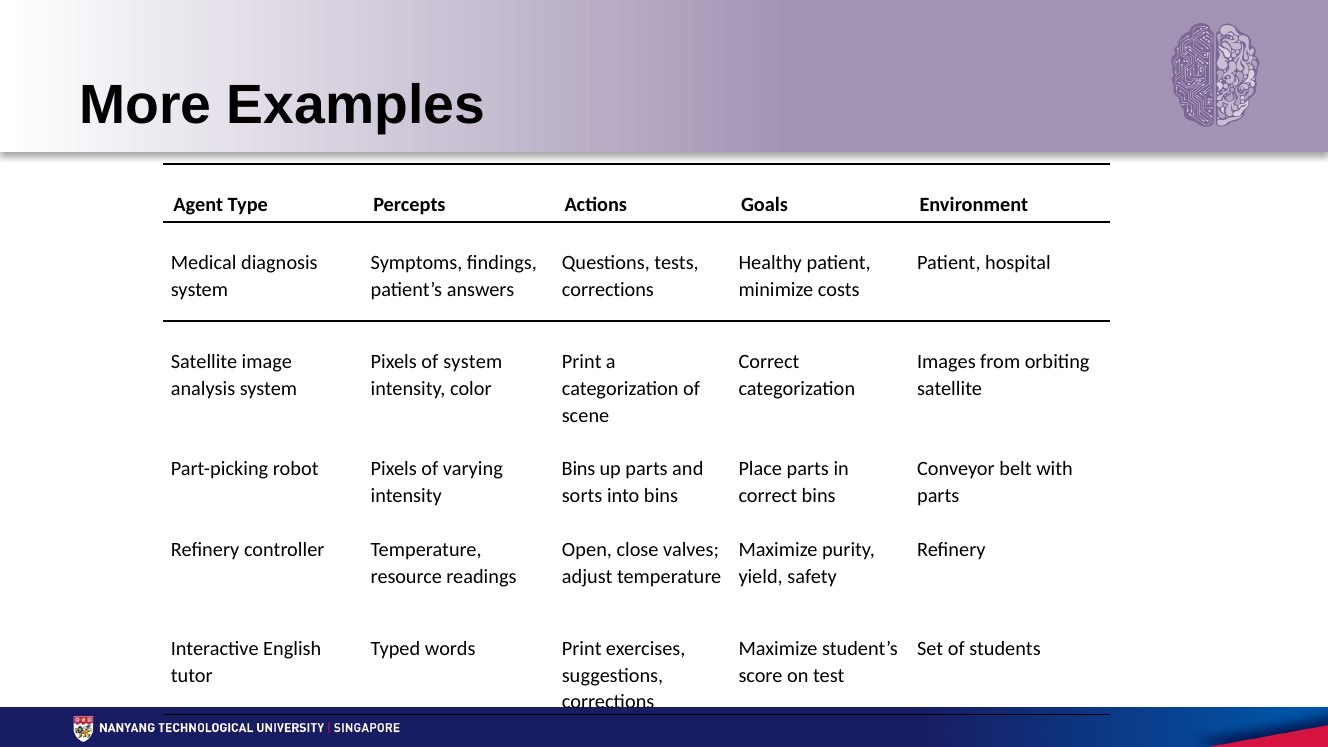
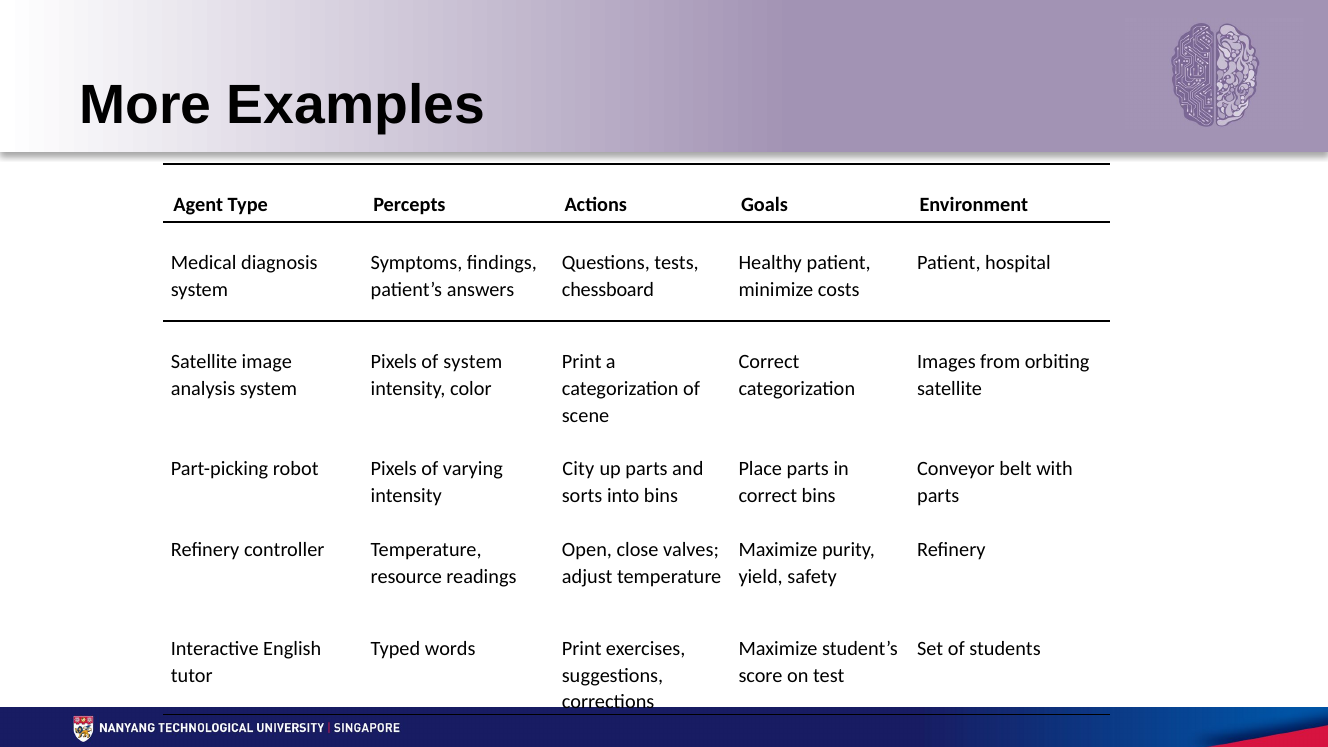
corrections at (608, 290): corrections -> chessboard
Bins at (579, 469): Bins -> City
